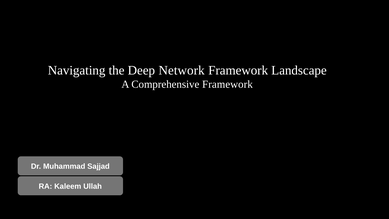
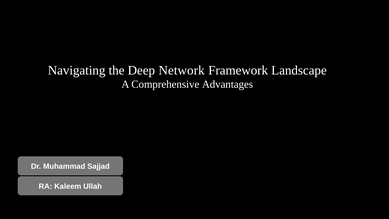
Comprehensive Framework: Framework -> Advantages
